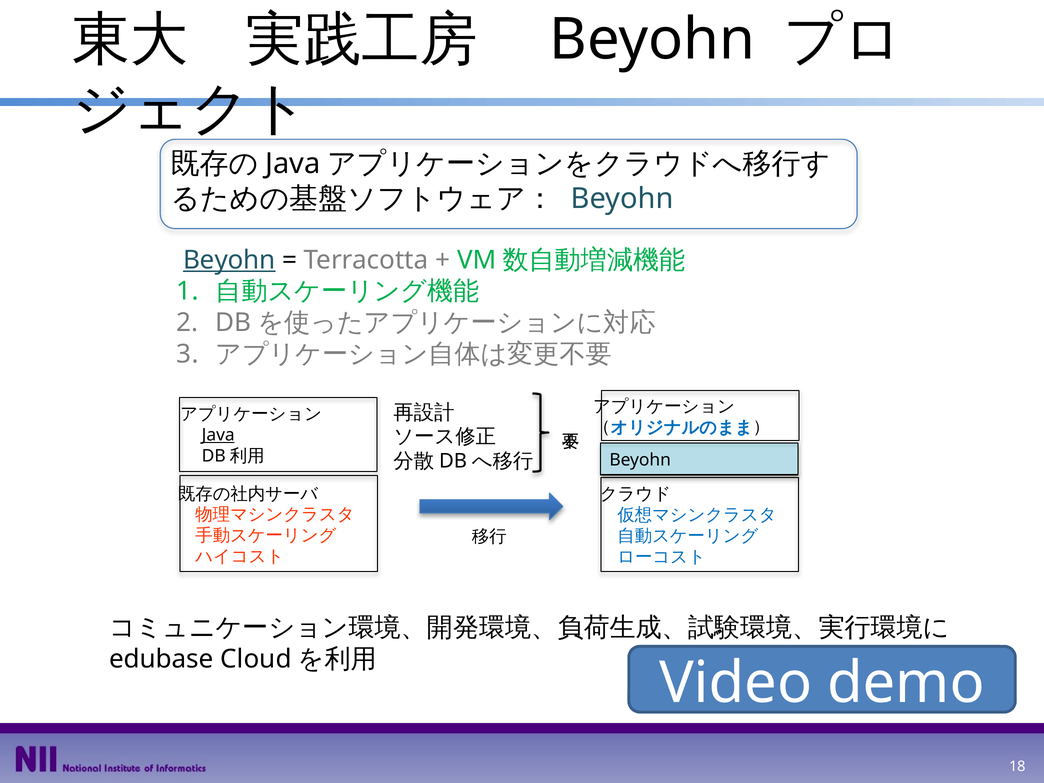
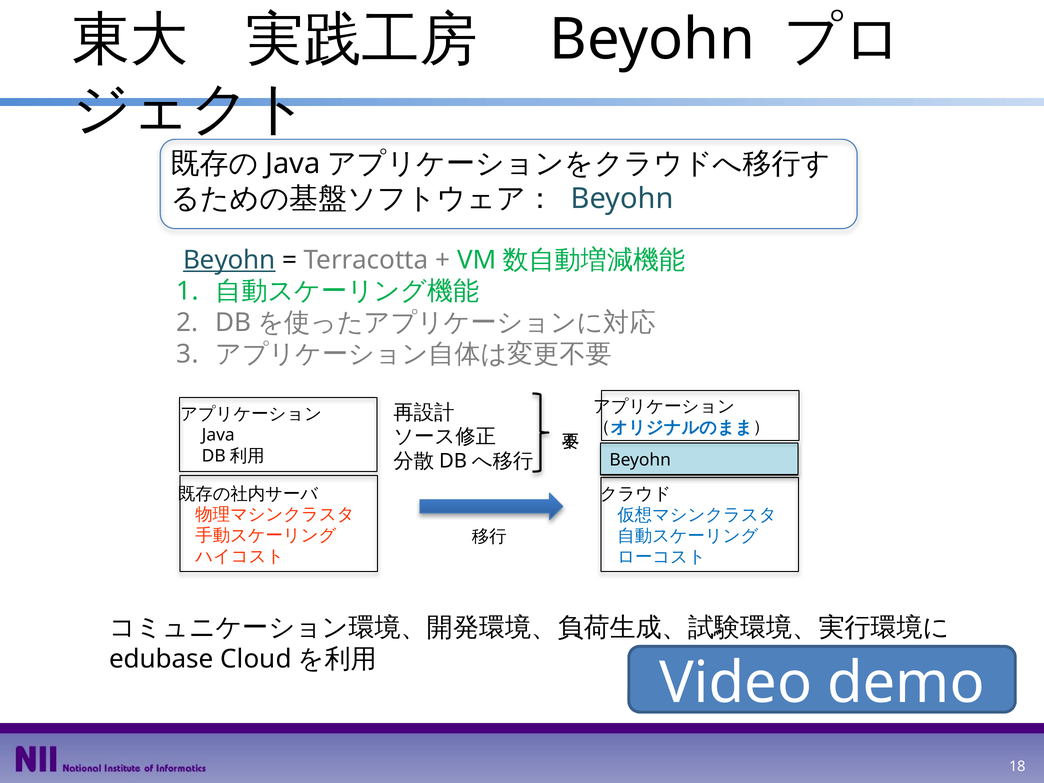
Java underline: present -> none
